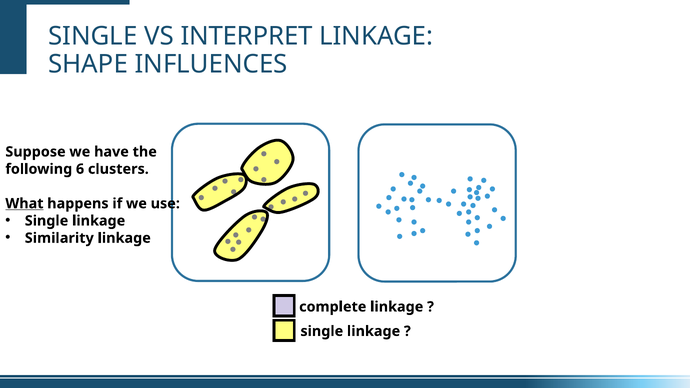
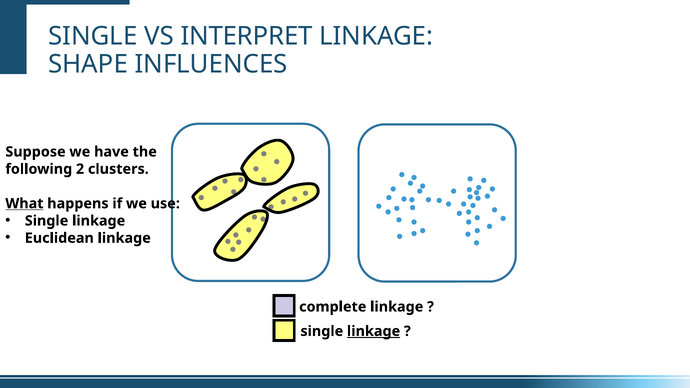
6: 6 -> 2
Similarity: Similarity -> Euclidean
linkage at (374, 331) underline: none -> present
